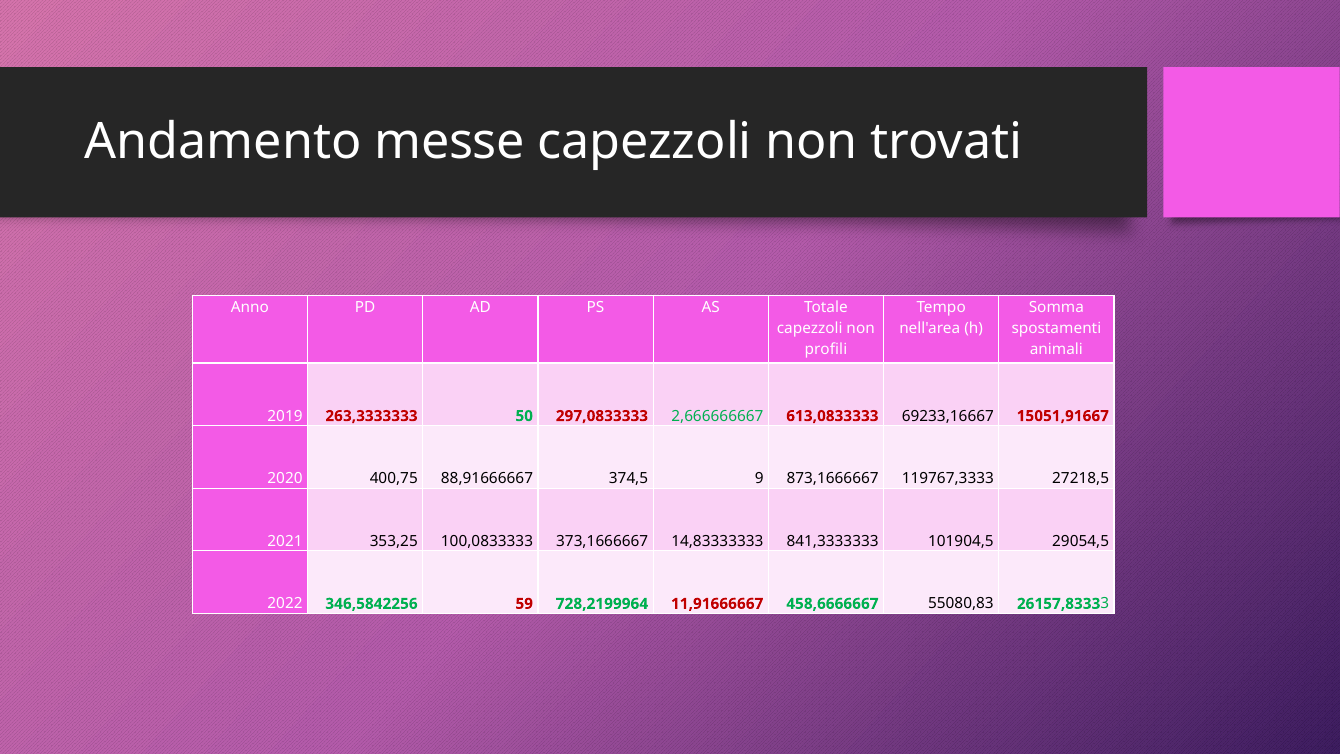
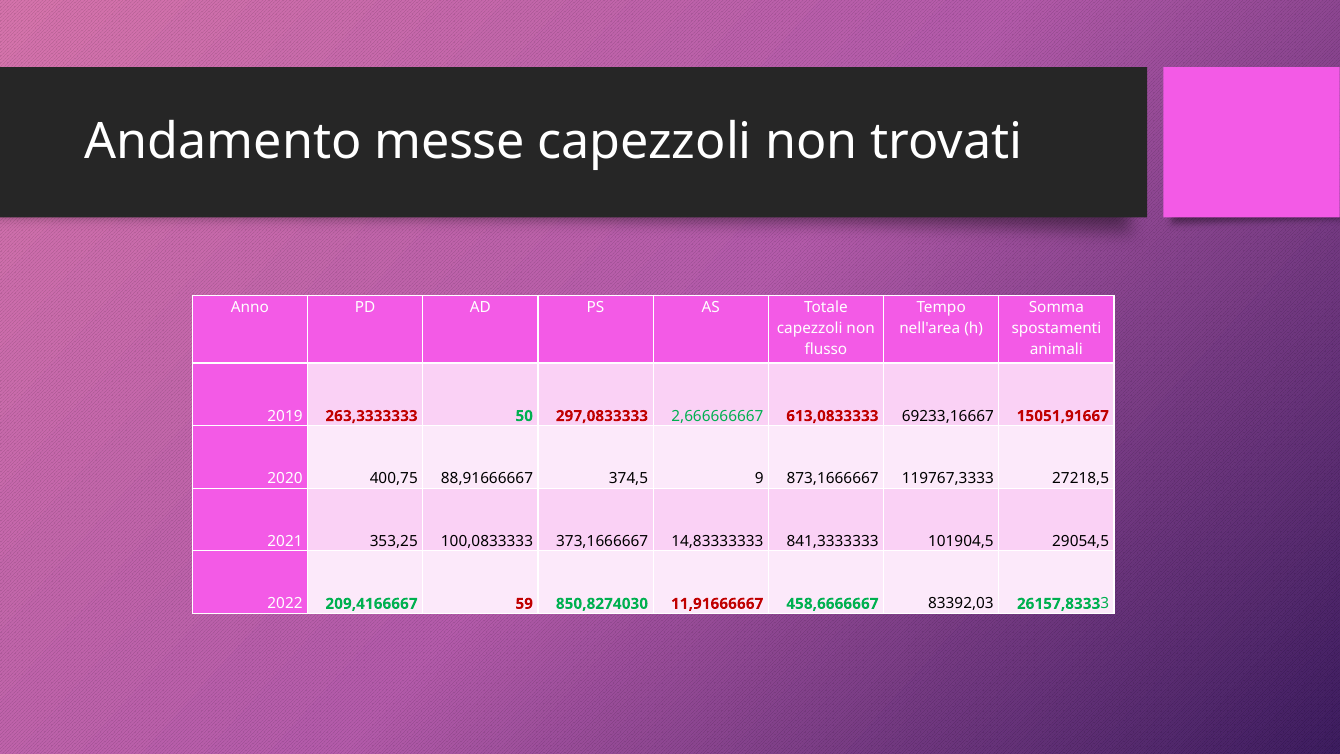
profili: profili -> flusso
346,5842256: 346,5842256 -> 209,4166667
728,2199964: 728,2199964 -> 850,8274030
55080,83: 55080,83 -> 83392,03
